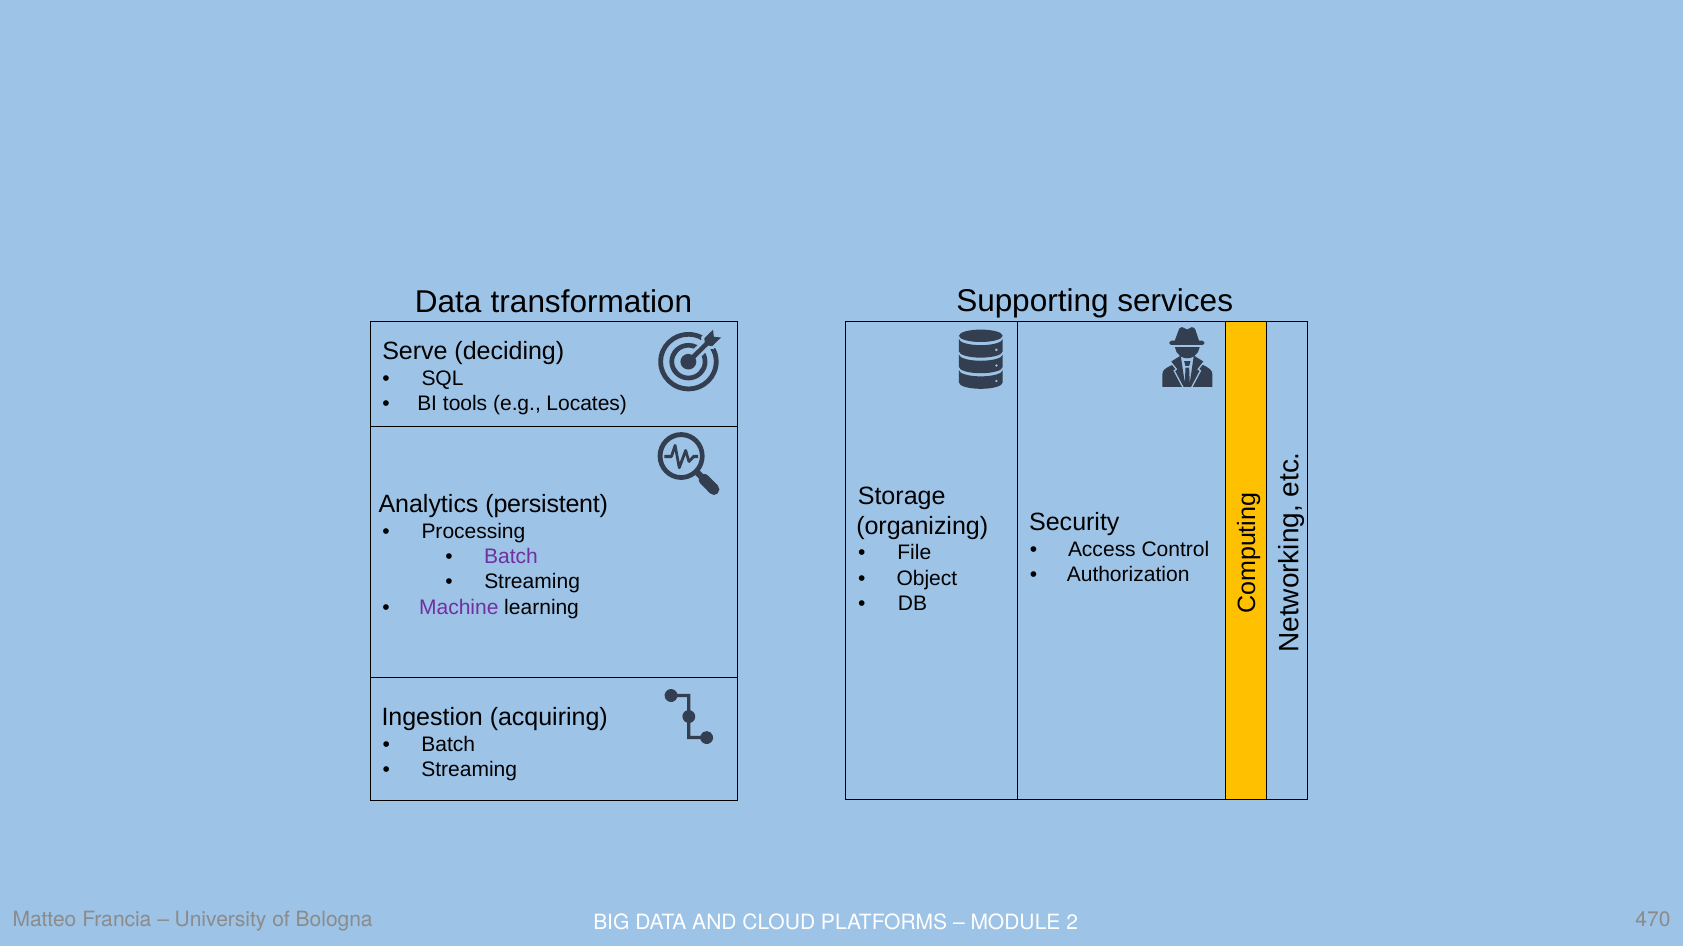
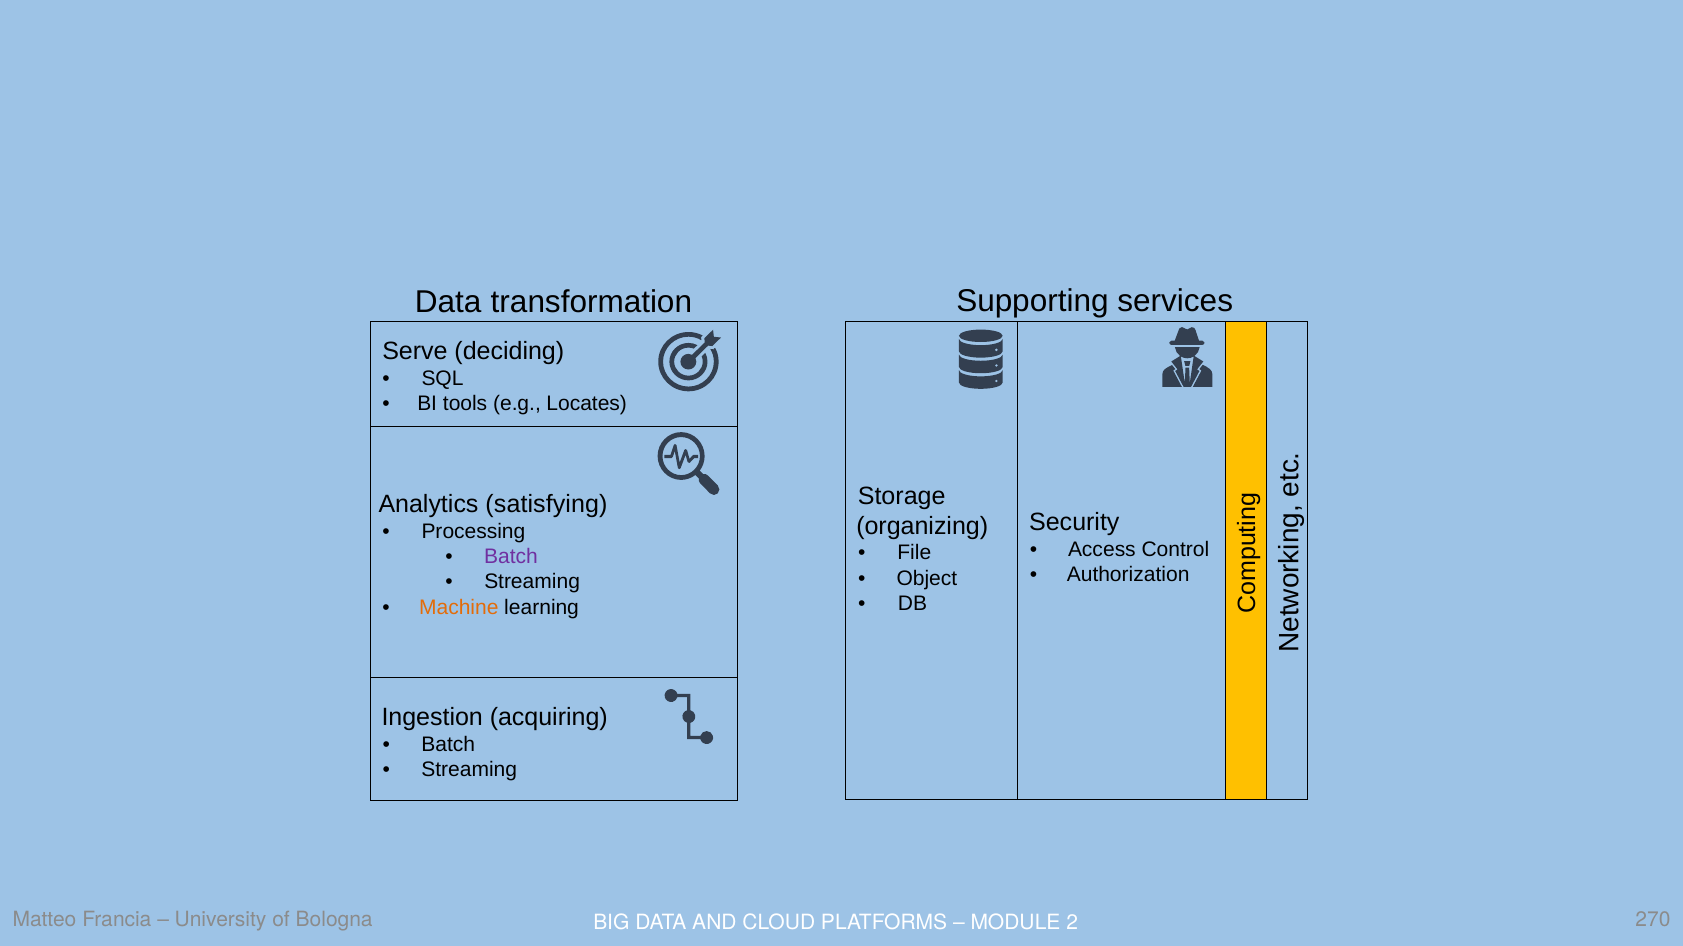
persistent: persistent -> satisfying
Machine colour: purple -> orange
470: 470 -> 270
